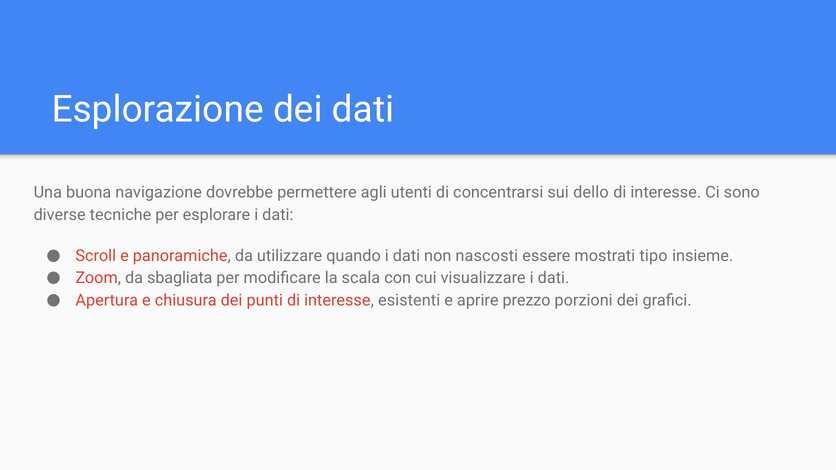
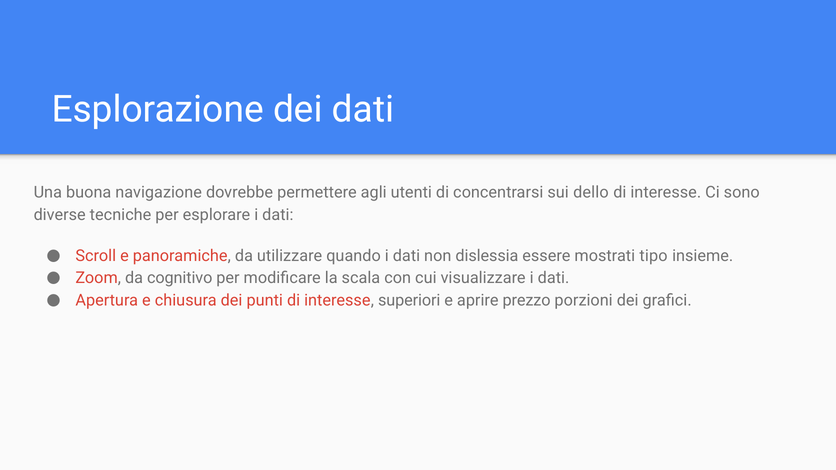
nascosti: nascosti -> dislessia
sbagliata: sbagliata -> cognitivo
esistenti: esistenti -> superiori
